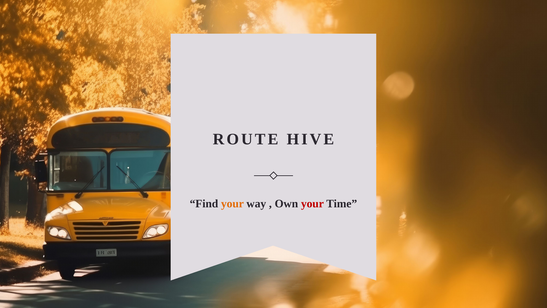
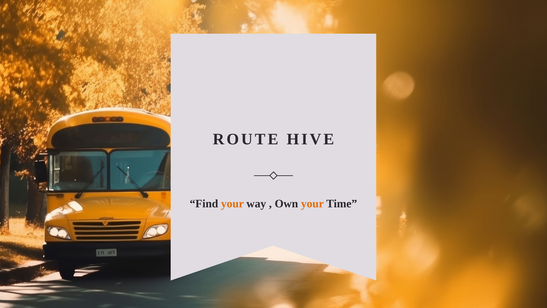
your at (312, 203) colour: red -> orange
